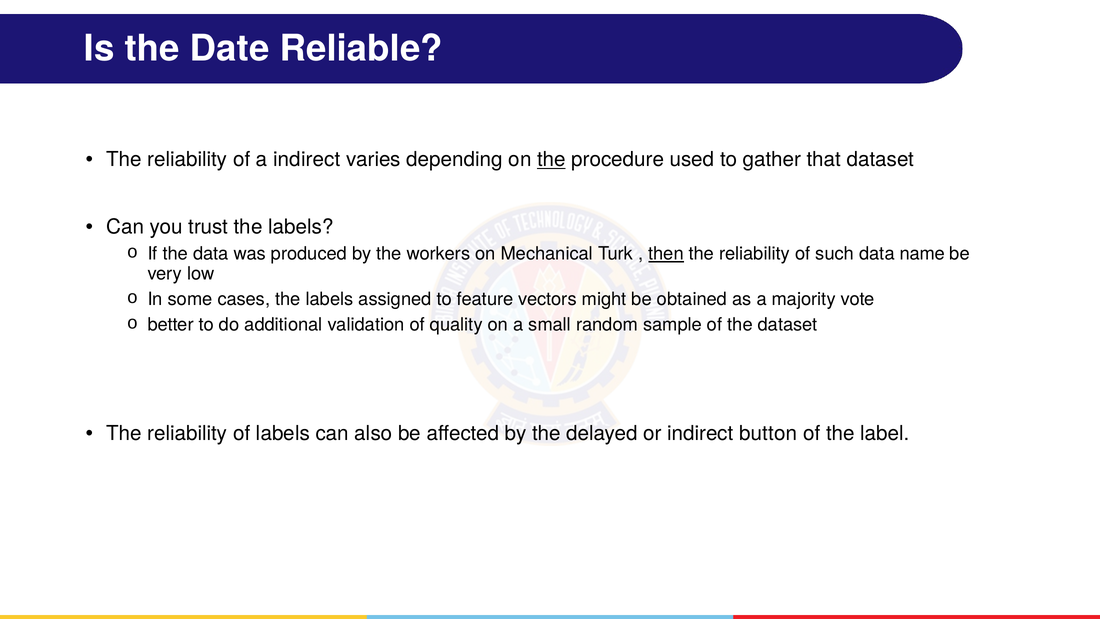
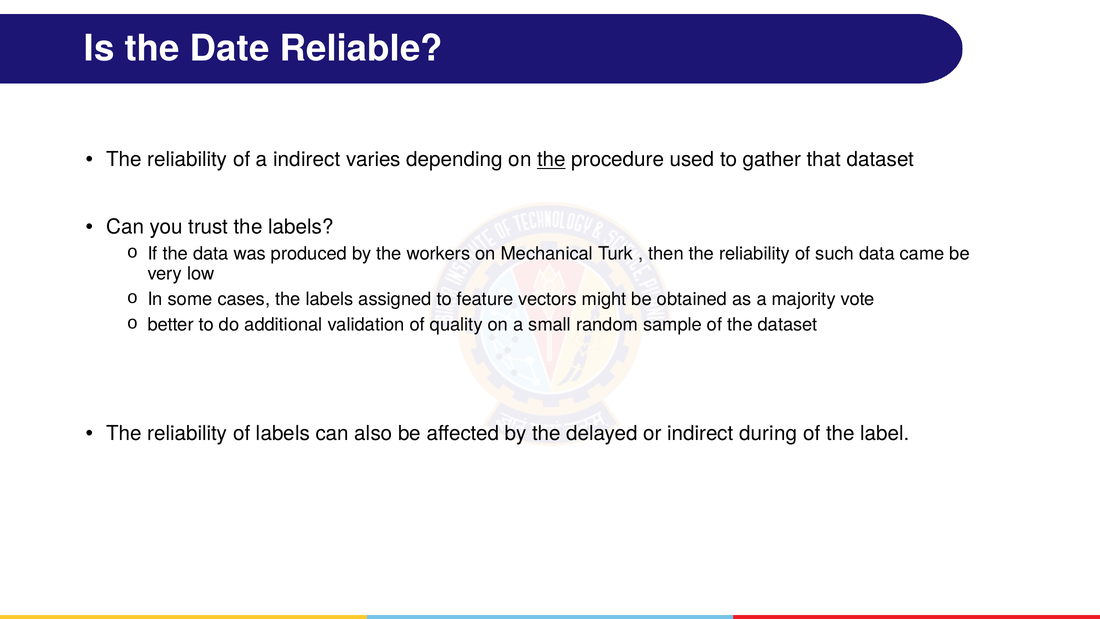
then underline: present -> none
name: name -> came
button: button -> during
